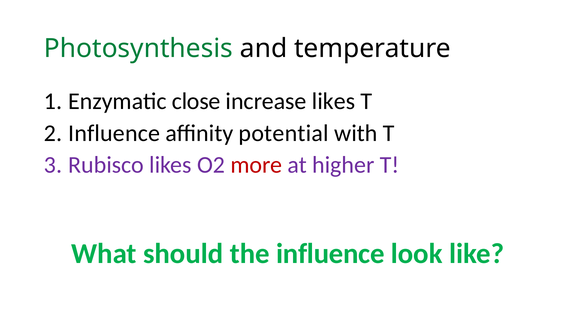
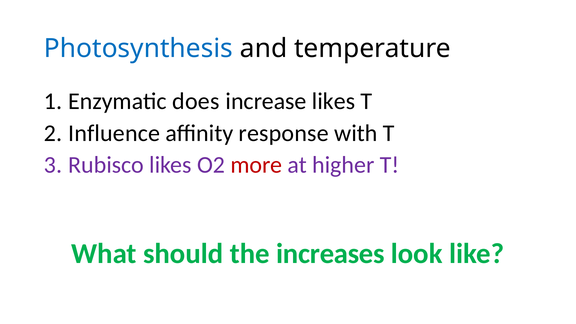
Photosynthesis colour: green -> blue
close: close -> does
potential: potential -> response
the influence: influence -> increases
